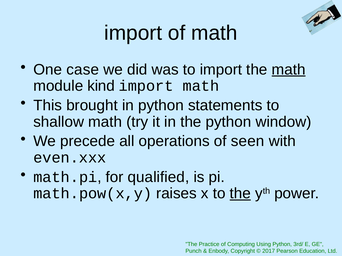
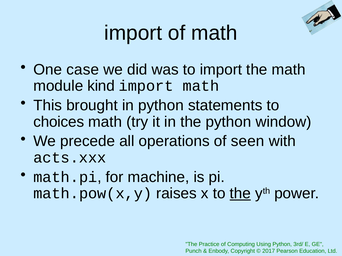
math at (289, 70) underline: present -> none
shallow: shallow -> choices
even.xxx: even.xxx -> acts.xxx
qualified: qualified -> machine
